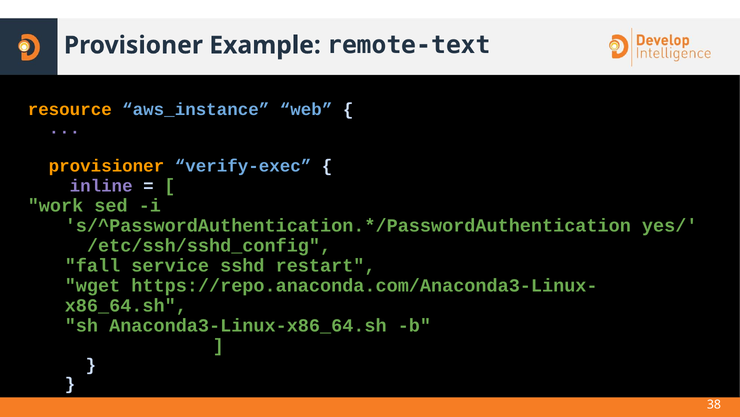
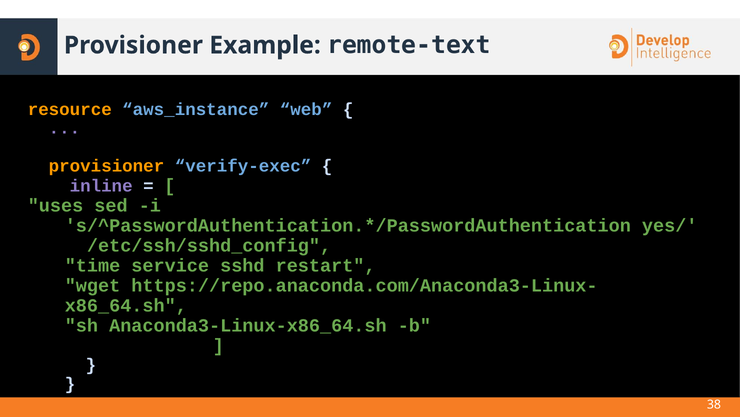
work: work -> uses
fall: fall -> time
